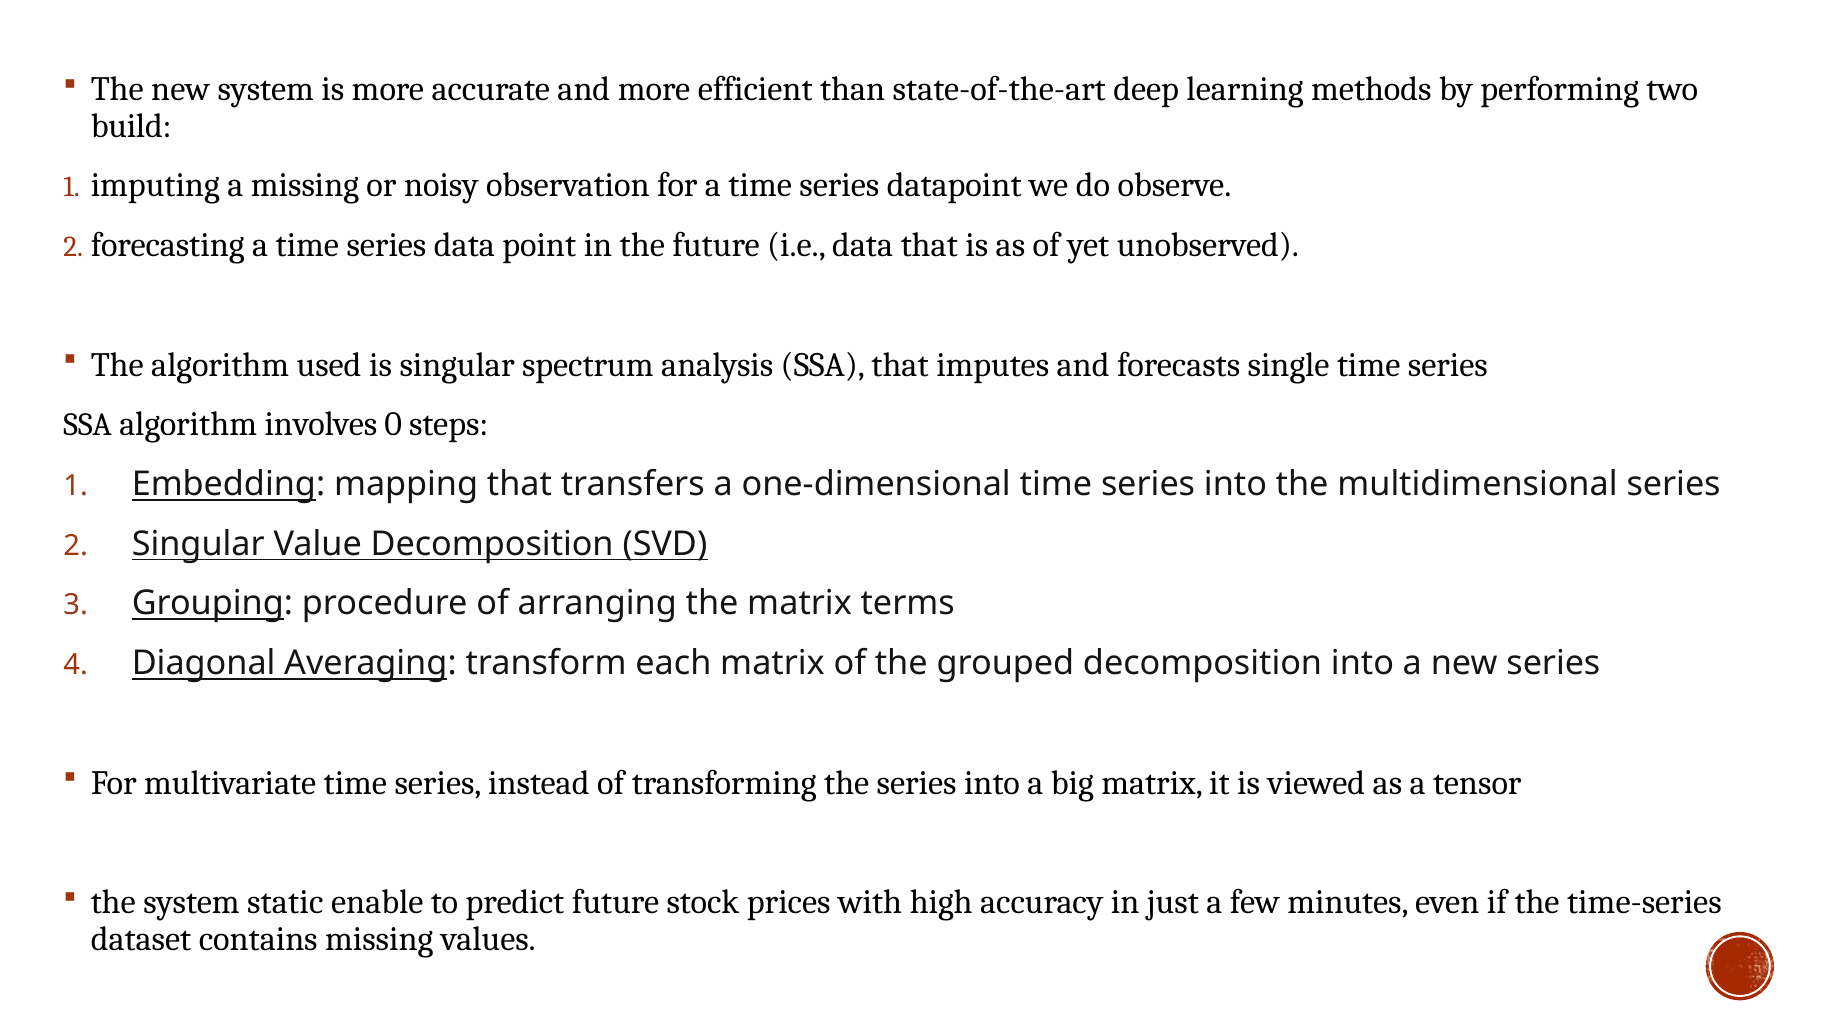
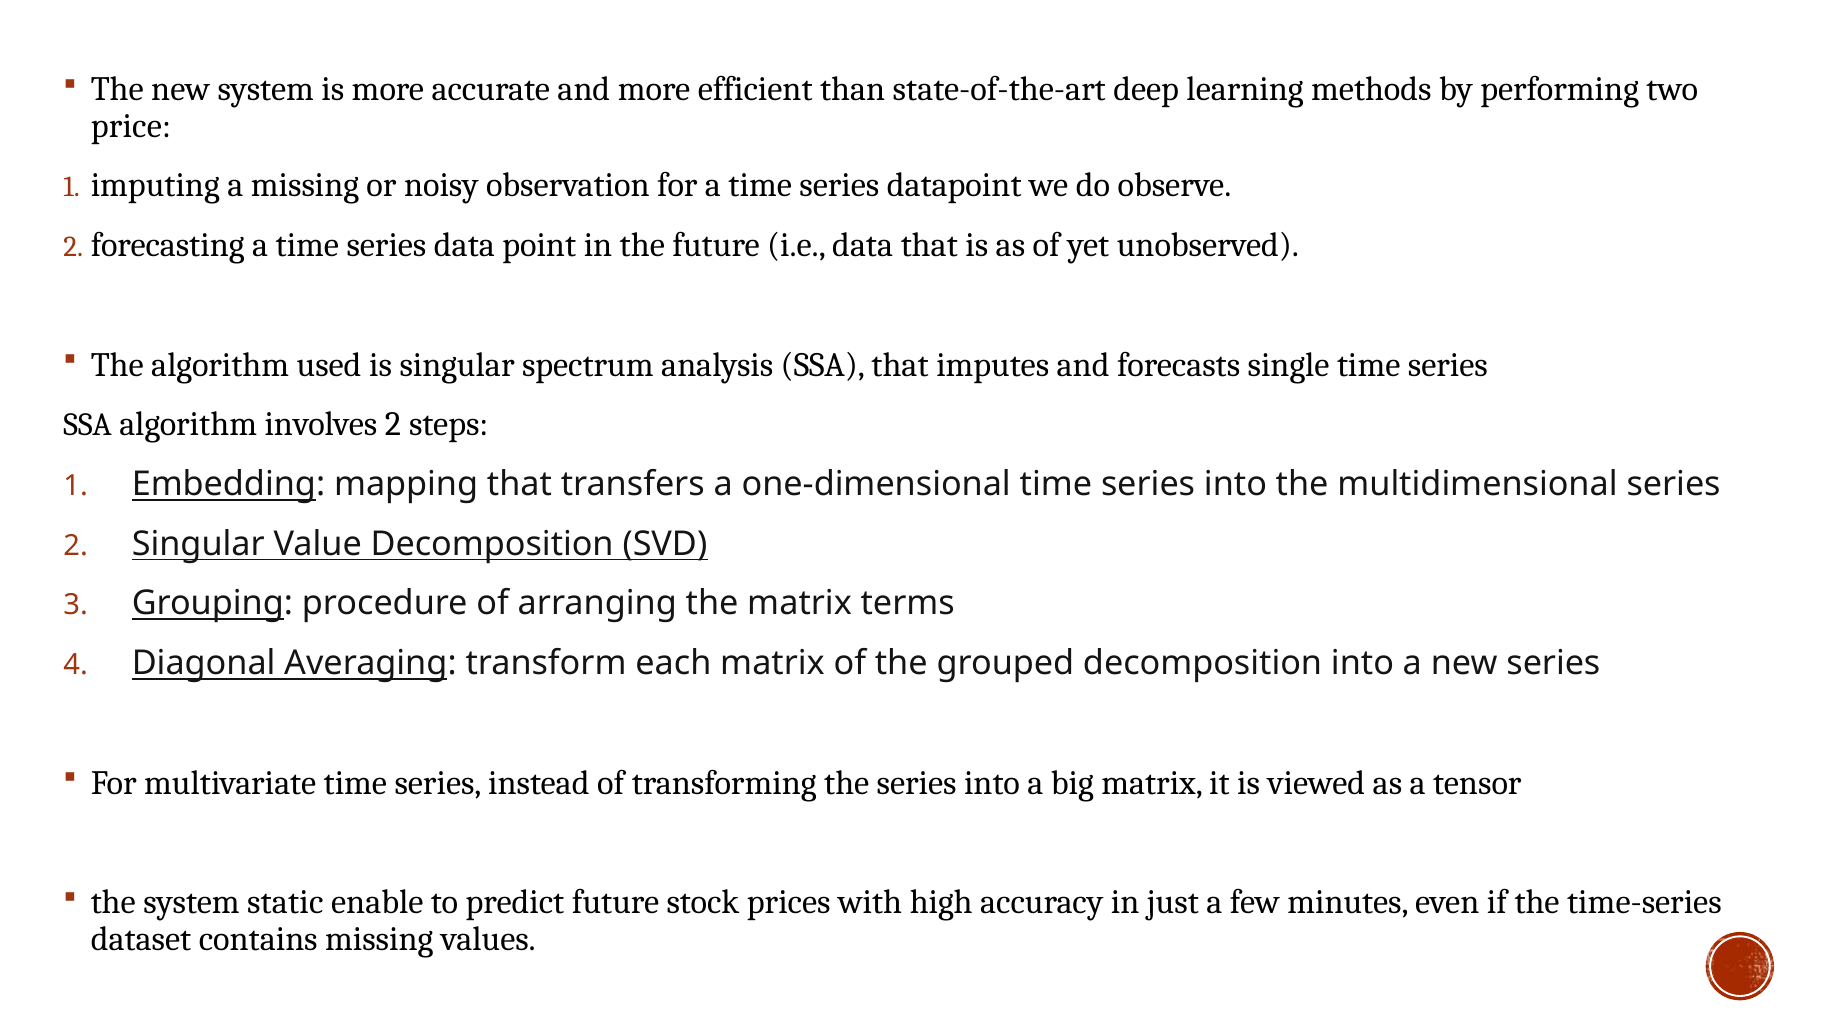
build: build -> price
involves 0: 0 -> 2
